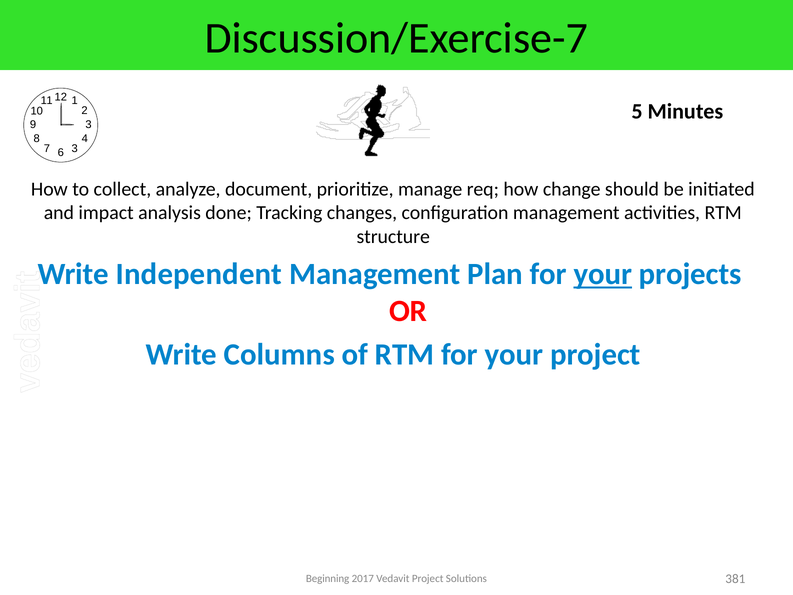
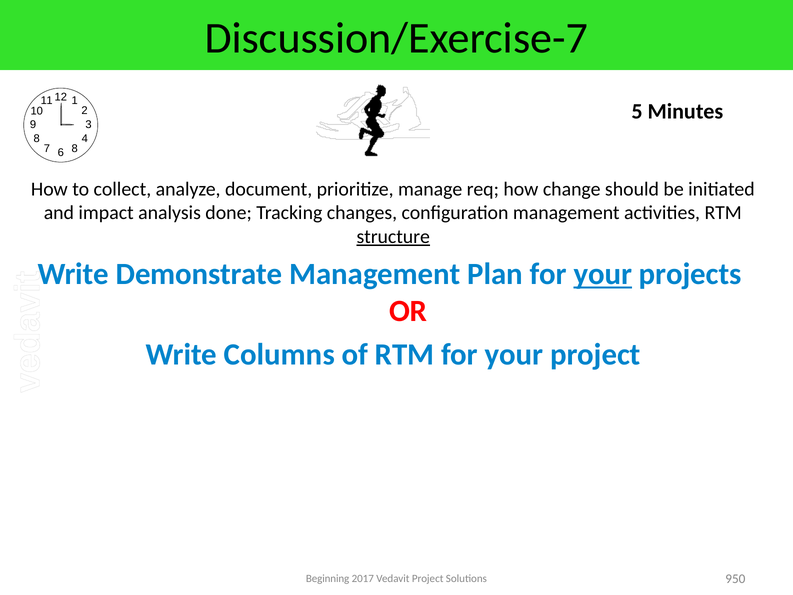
3 at (75, 149): 3 -> 8
structure underline: none -> present
Independent: Independent -> Demonstrate
381: 381 -> 950
